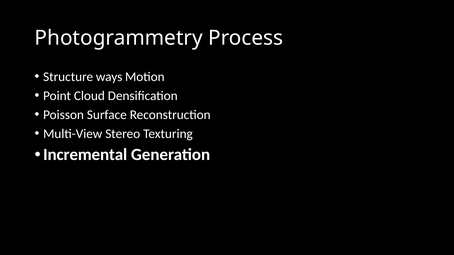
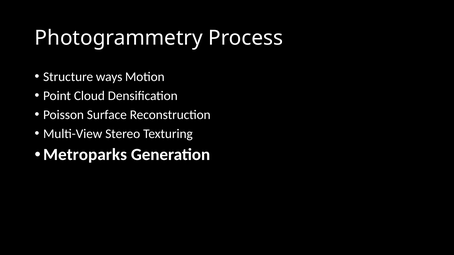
Incremental: Incremental -> Metroparks
